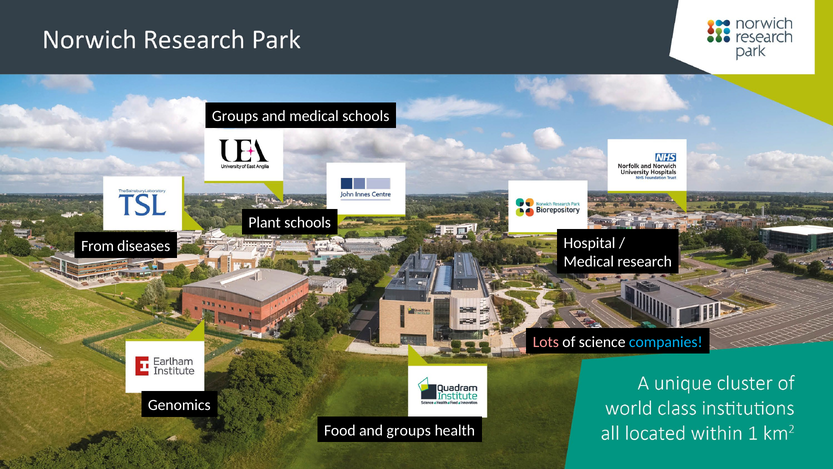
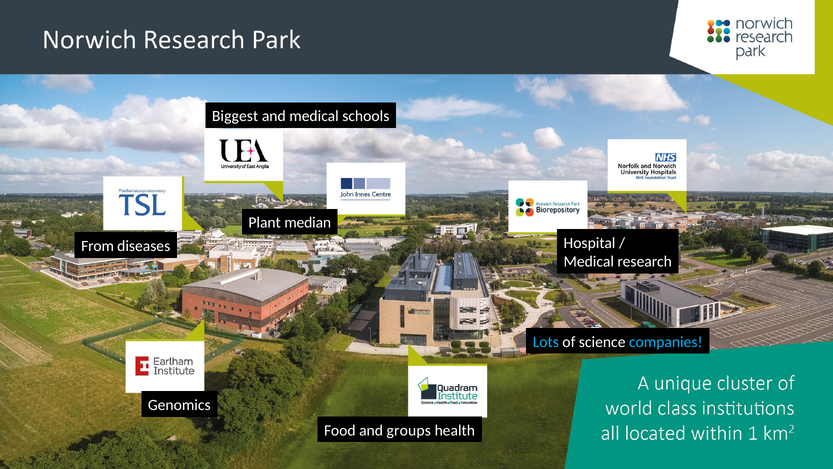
Groups at (235, 116): Groups -> Biggest
Plant schools: schools -> median
Lots colour: pink -> light blue
